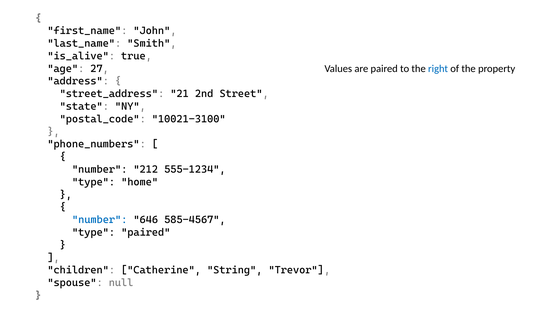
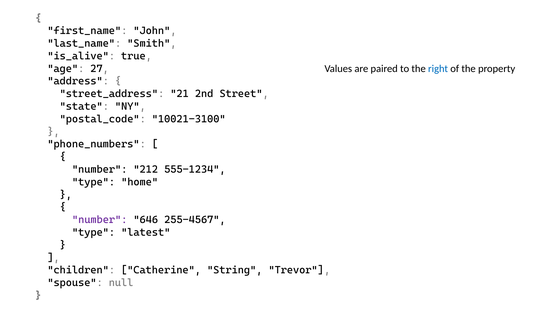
number at (100, 220) colour: blue -> purple
585-4567: 585-4567 -> 255-4567
type paired: paired -> latest
